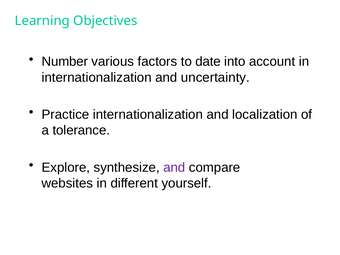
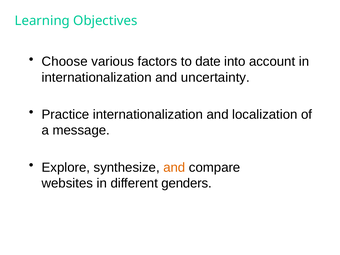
Number: Number -> Choose
tolerance: tolerance -> message
and at (174, 167) colour: purple -> orange
yourself: yourself -> genders
